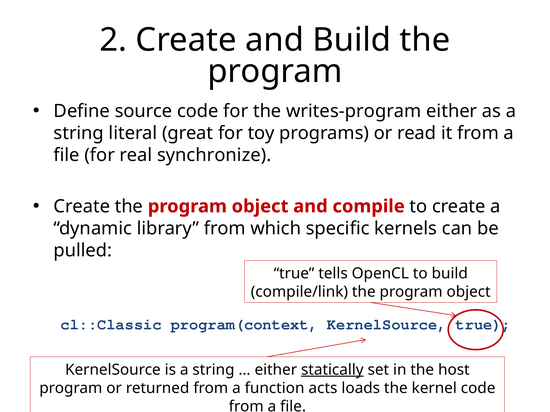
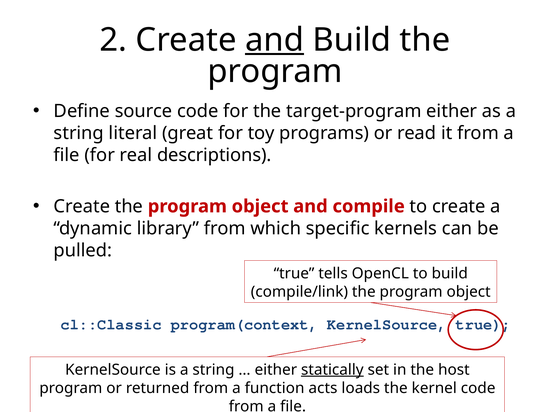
and at (275, 40) underline: none -> present
writes-program: writes-program -> target-program
synchronize: synchronize -> descriptions
